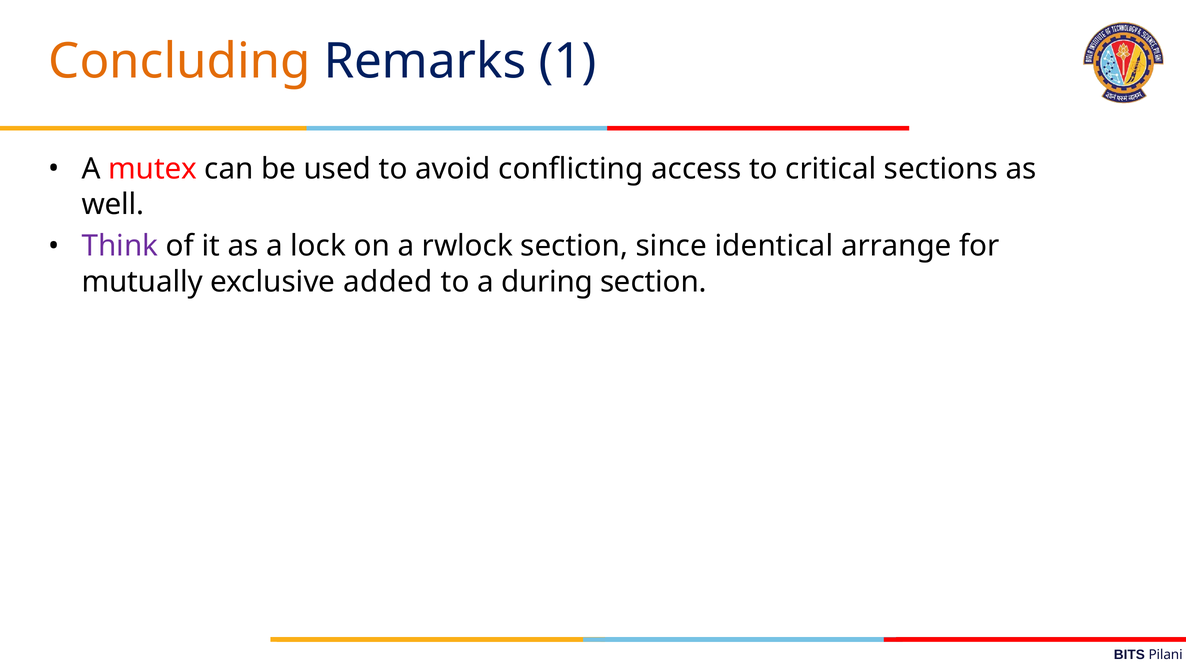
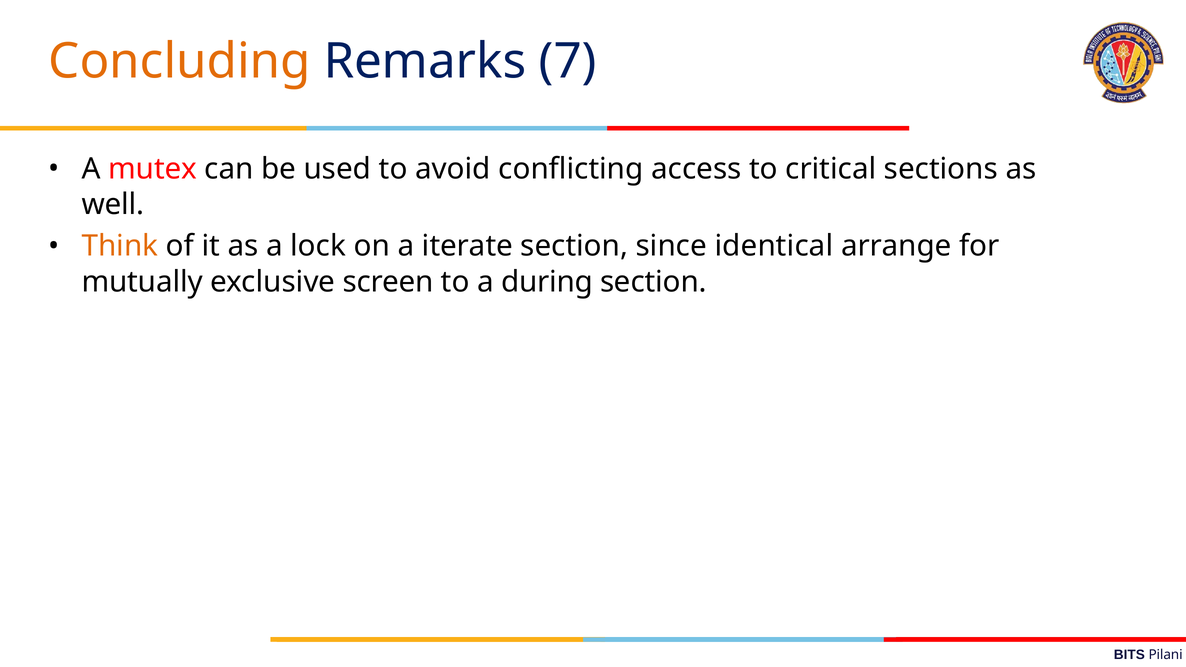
1: 1 -> 7
Think colour: purple -> orange
rwlock: rwlock -> iterate
added: added -> screen
